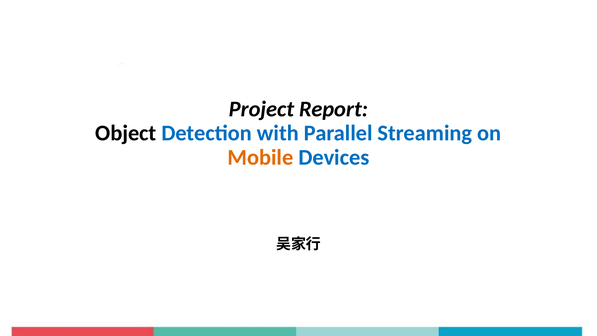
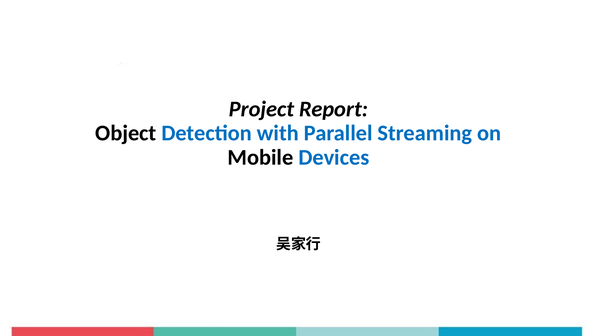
Mobile colour: orange -> black
